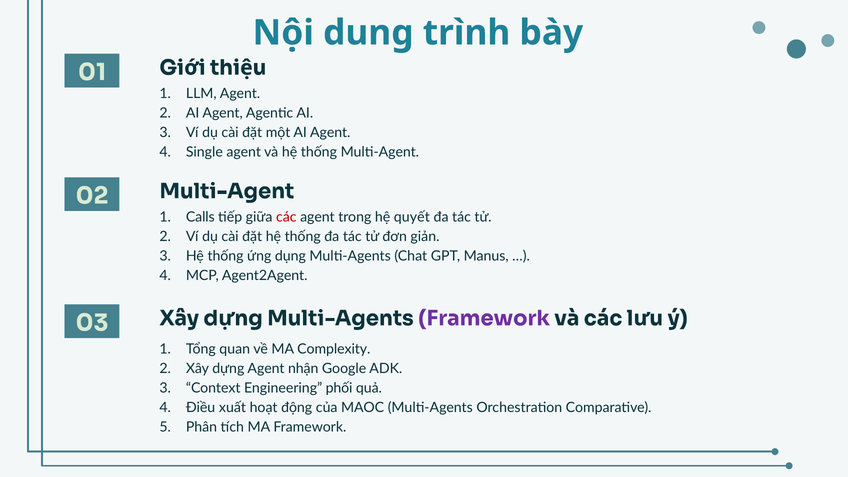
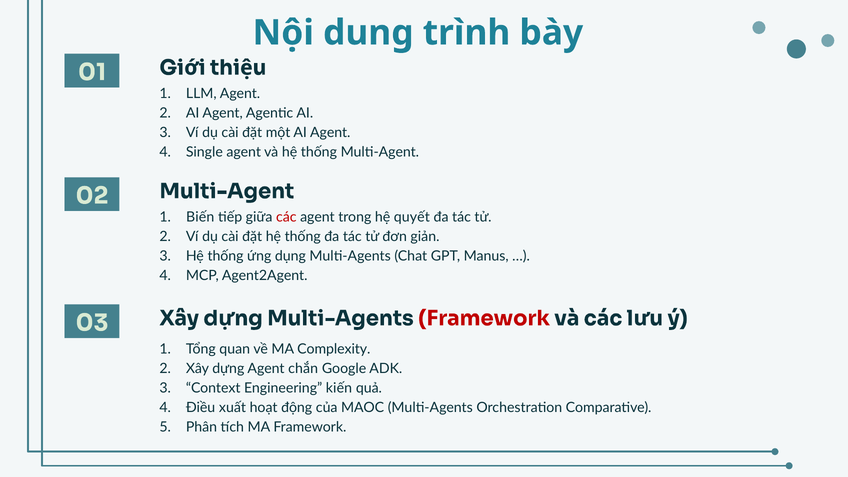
Calls: Calls -> Biến
Framework at (484, 318) colour: purple -> red
nhận: nhận -> chắn
phối: phối -> kiến
